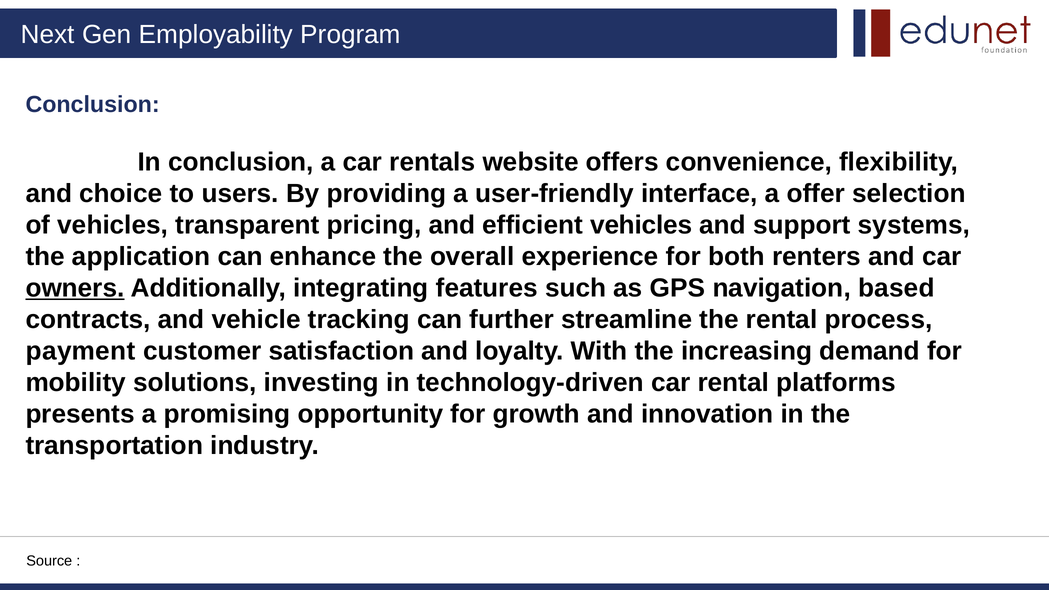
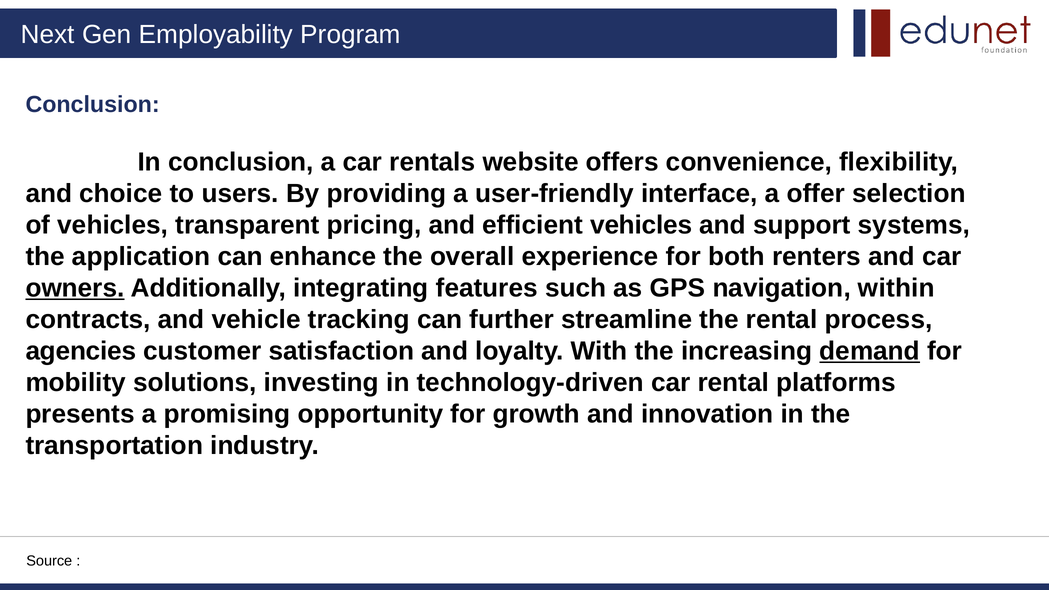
based: based -> within
payment: payment -> agencies
demand underline: none -> present
